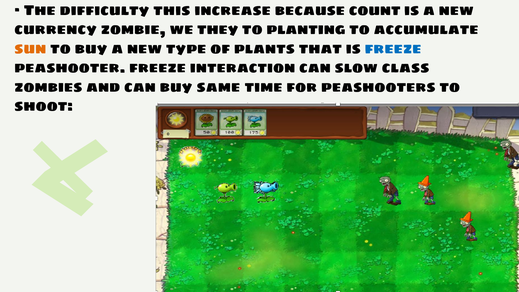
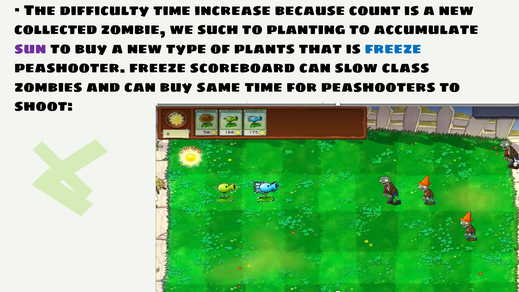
difficulty this: this -> time
currency: currency -> collected
they: they -> such
sun colour: orange -> purple
interaction: interaction -> scoreboard
